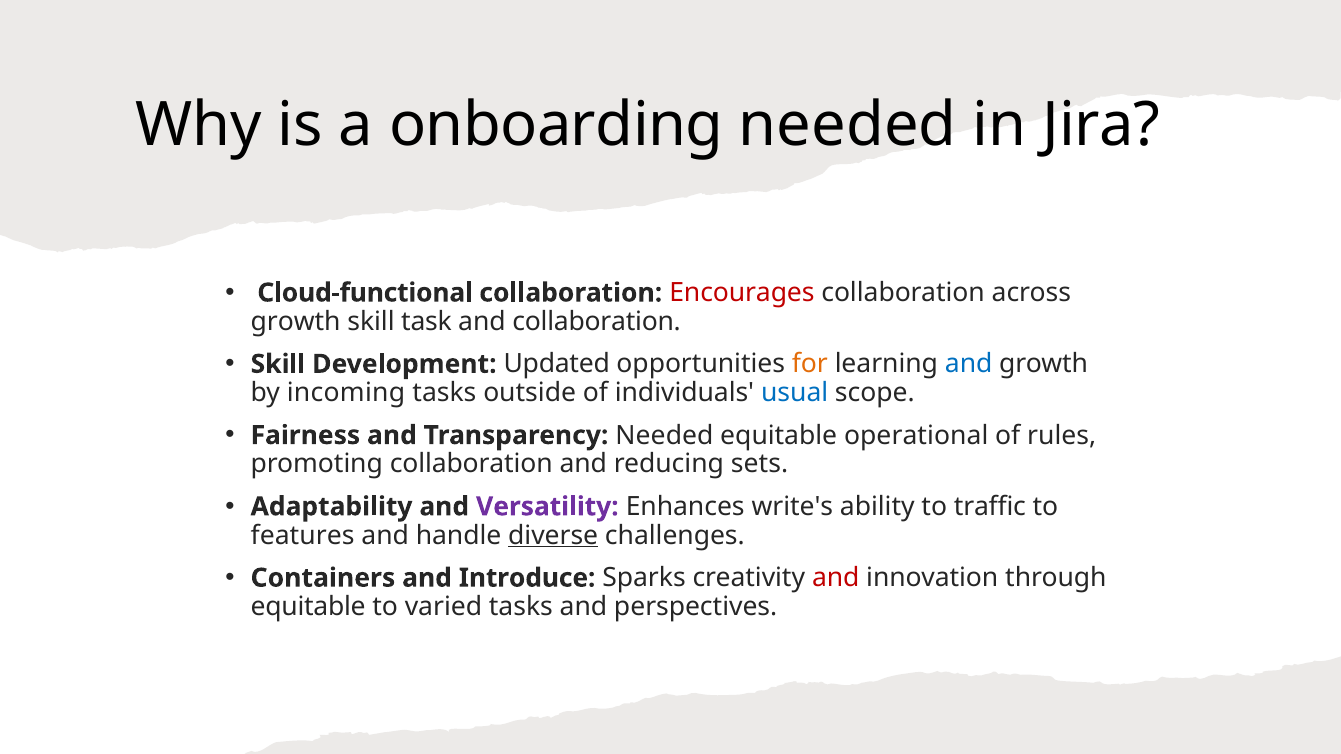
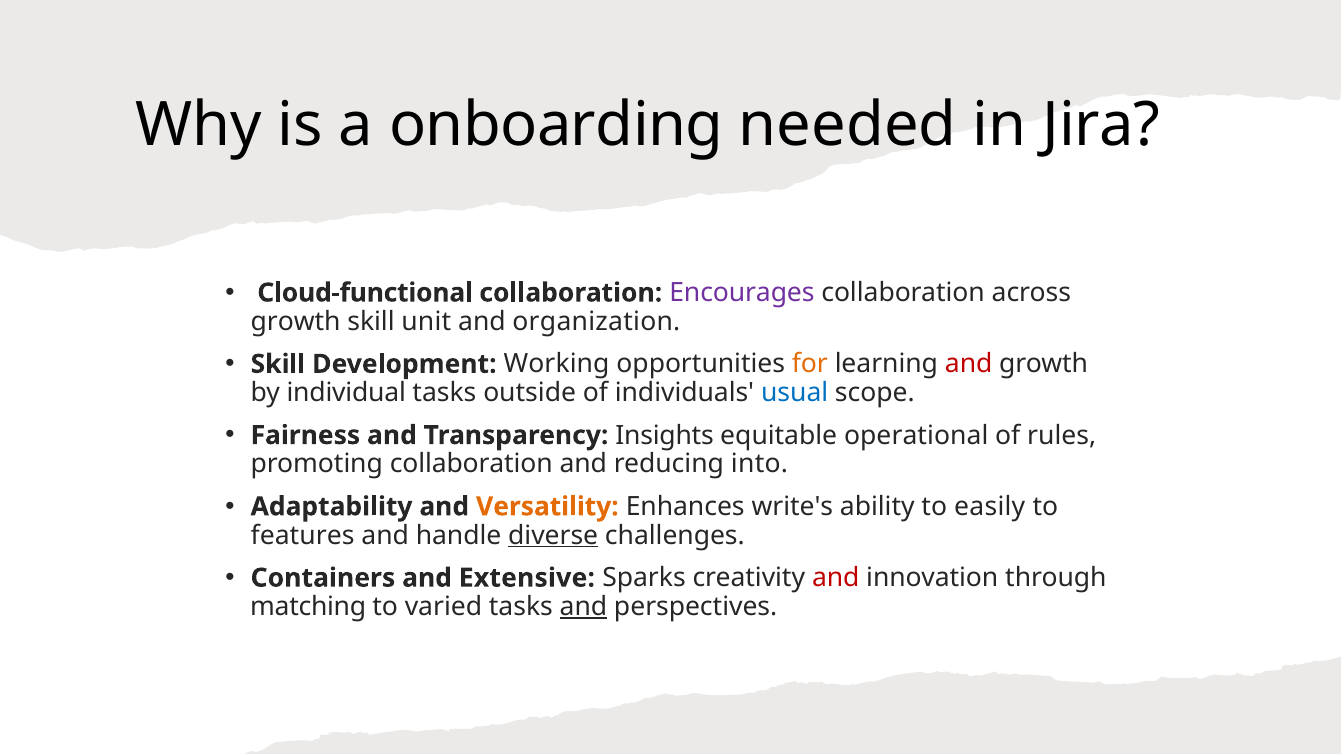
Encourages colour: red -> purple
task: task -> unit
and collaboration: collaboration -> organization
Updated: Updated -> Working
and at (969, 364) colour: blue -> red
incoming: incoming -> individual
Transparency Needed: Needed -> Insights
sets: sets -> into
Versatility colour: purple -> orange
traffic: traffic -> easily
Introduce: Introduce -> Extensive
equitable at (308, 607): equitable -> matching
and at (583, 607) underline: none -> present
